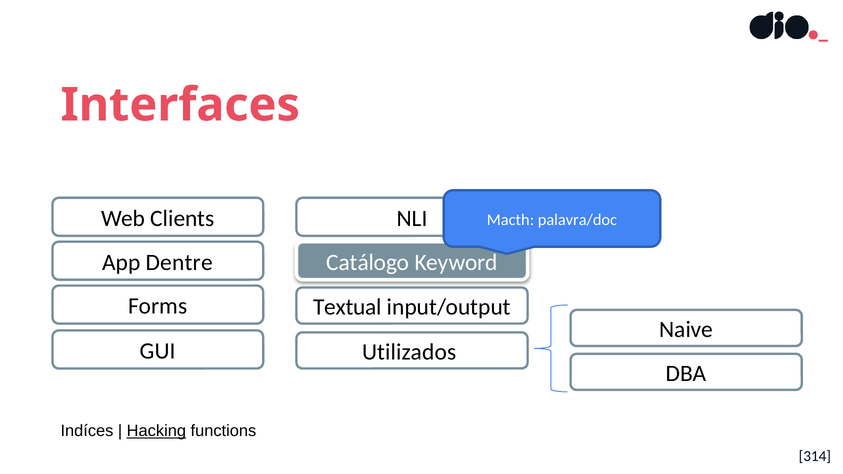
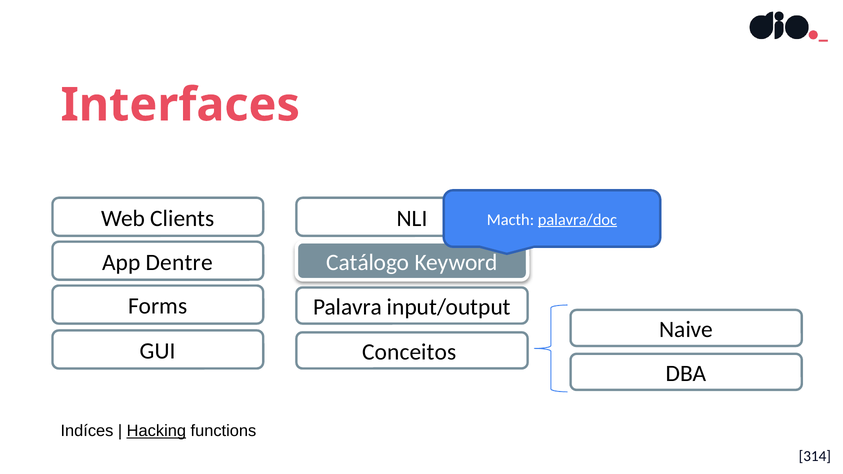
palavra/doc underline: none -> present
Textual: Textual -> Palavra
Utilizados: Utilizados -> Conceitos
